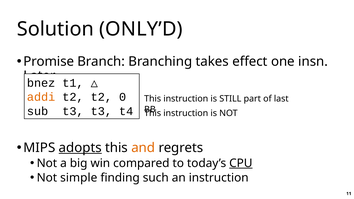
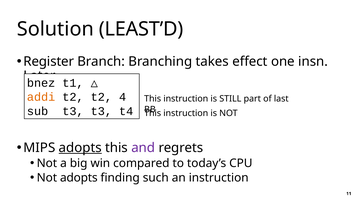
ONLY’D: ONLY’D -> LEAST’D
Promise: Promise -> Register
0: 0 -> 4
and colour: orange -> purple
CPU underline: present -> none
Not simple: simple -> adopts
